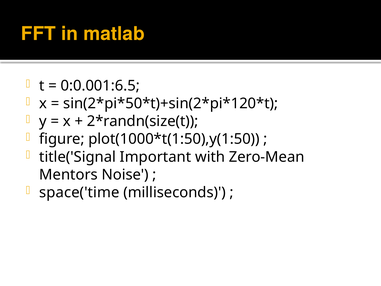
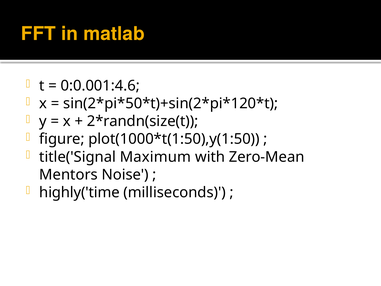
0:0.001:6.5: 0:0.001:6.5 -> 0:0.001:4.6
Important: Important -> Maximum
space('time: space('time -> highly('time
